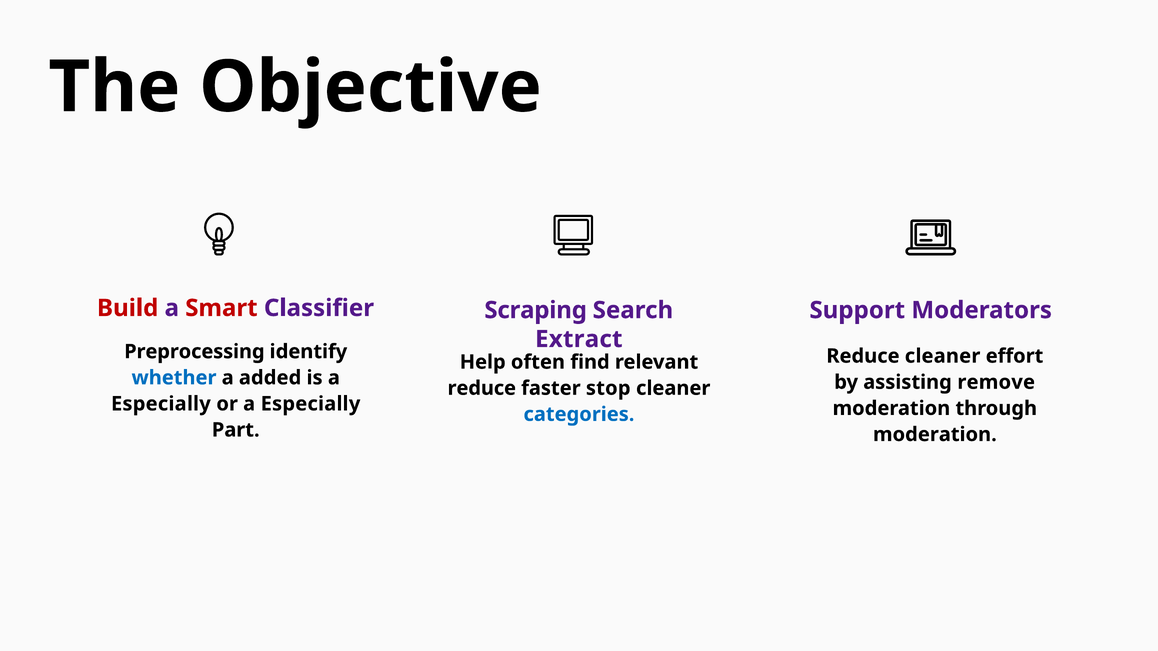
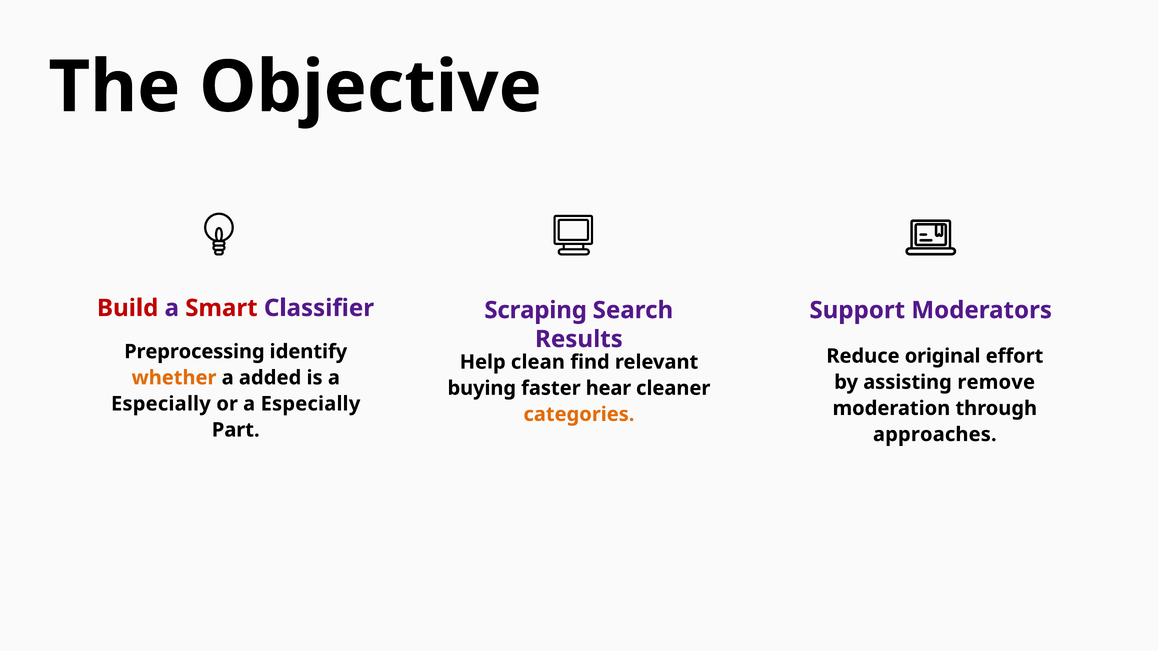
Extract: Extract -> Results
Reduce cleaner: cleaner -> original
often: often -> clean
whether colour: blue -> orange
reduce at (482, 388): reduce -> buying
stop: stop -> hear
categories colour: blue -> orange
moderation at (935, 435): moderation -> approaches
